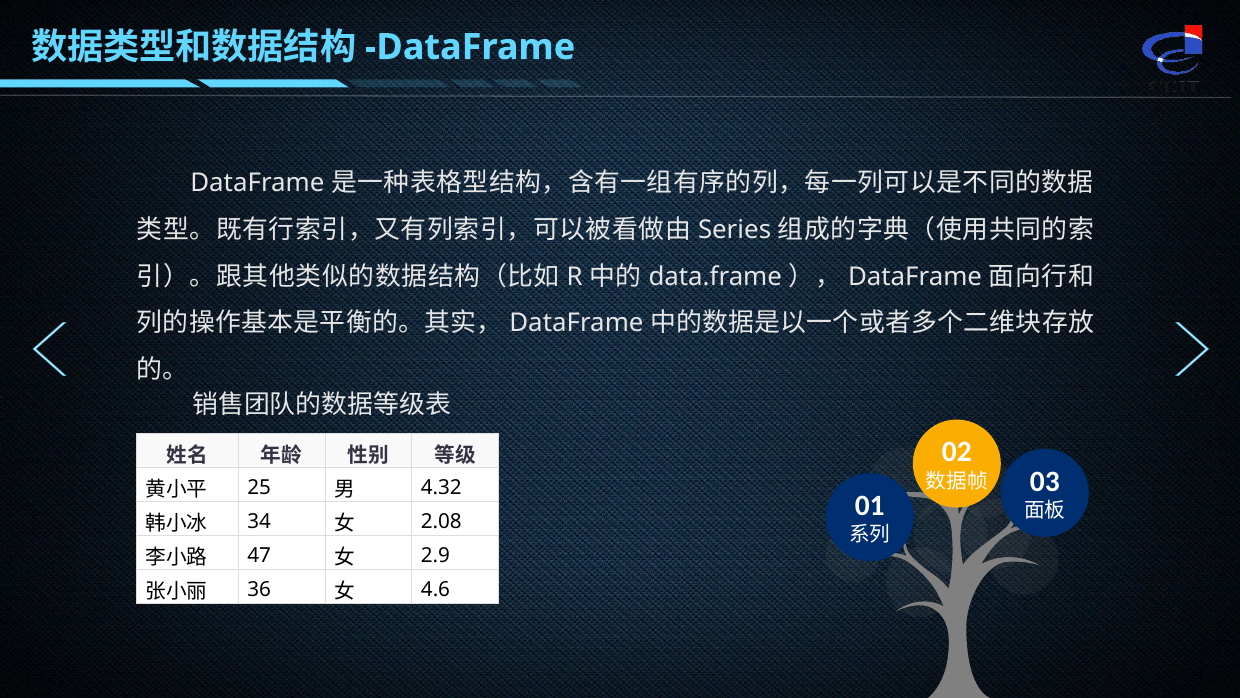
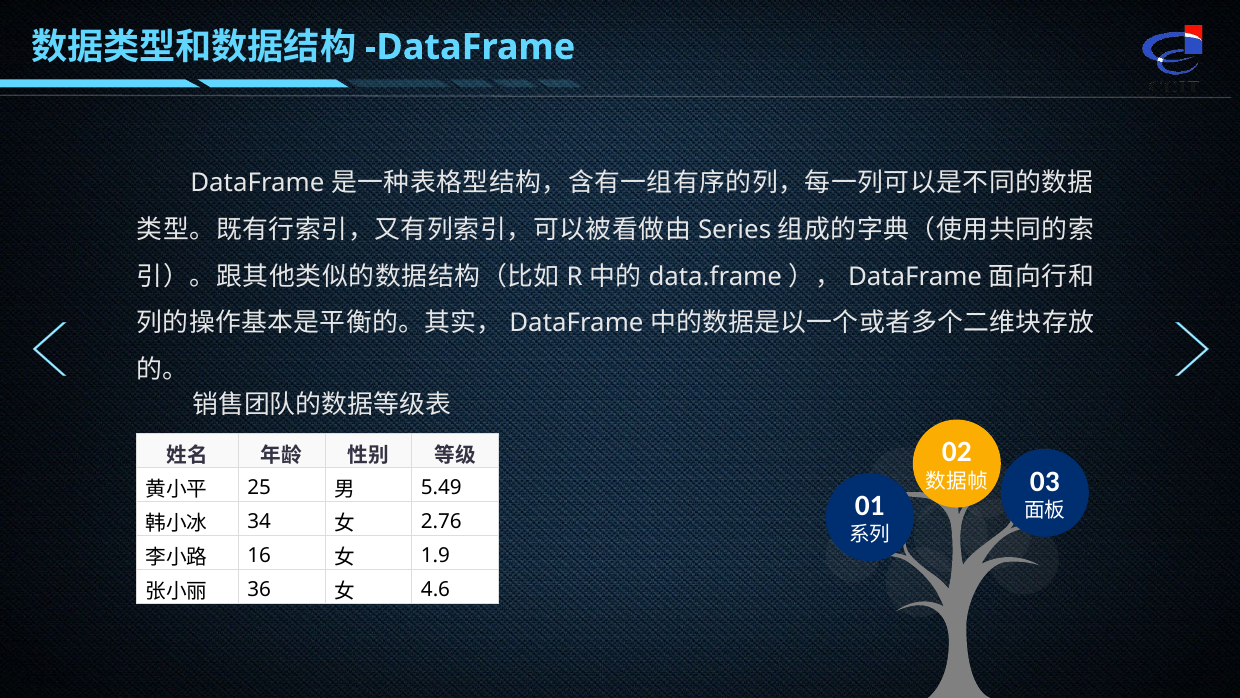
4.32: 4.32 -> 5.49
2.08: 2.08 -> 2.76
47: 47 -> 16
2.9: 2.9 -> 1.9
